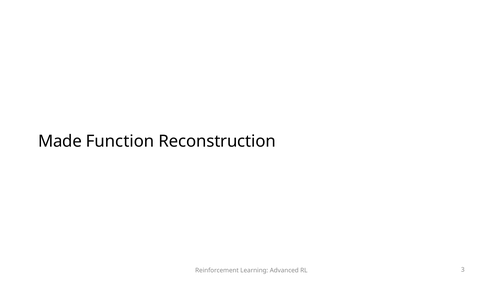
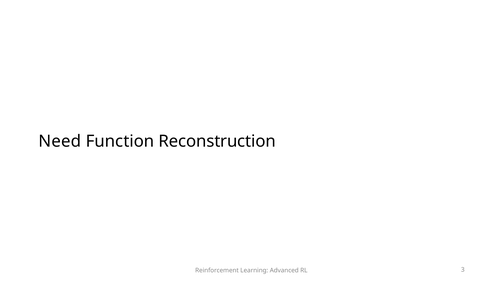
Made: Made -> Need
